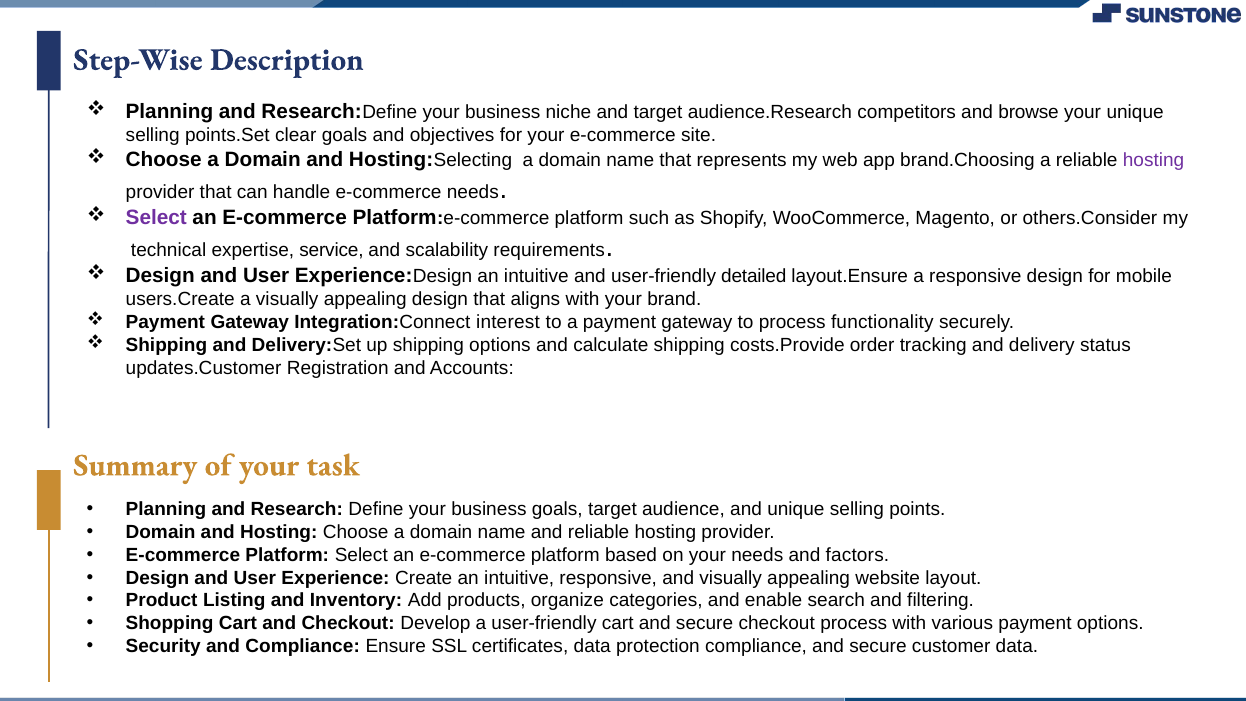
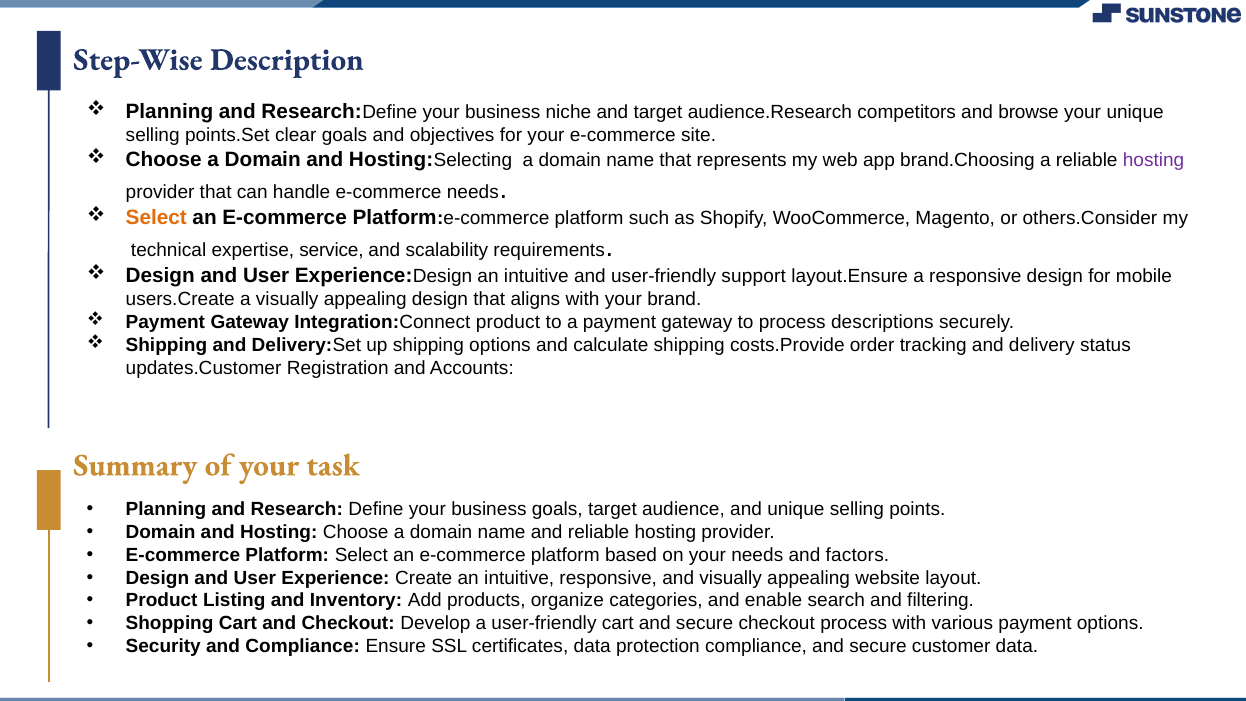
Select at (156, 218) colour: purple -> orange
detailed: detailed -> support
Integration:Connect interest: interest -> product
functionality: functionality -> descriptions
